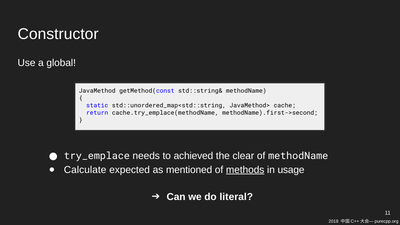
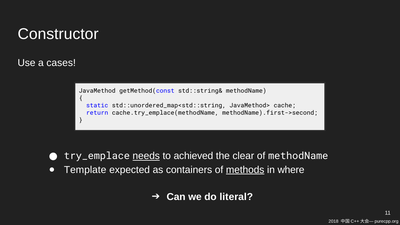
global: global -> cases
needs underline: none -> present
Calculate: Calculate -> Template
mentioned: mentioned -> containers
usage: usage -> where
